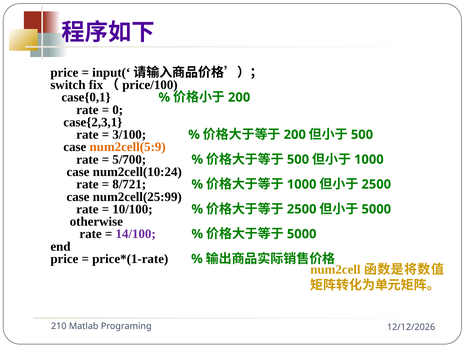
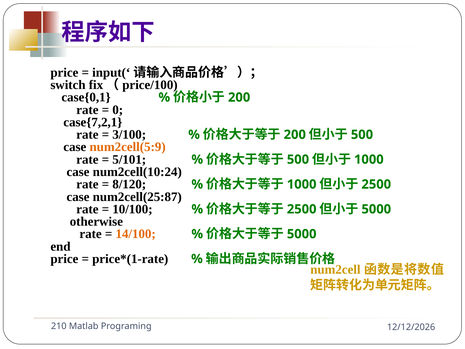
case{2,3,1: case{2,3,1 -> case{7,2,1
5/700: 5/700 -> 5/101
8/721: 8/721 -> 8/120
num2cell(25:99: num2cell(25:99 -> num2cell(25:87
14/100 colour: purple -> orange
